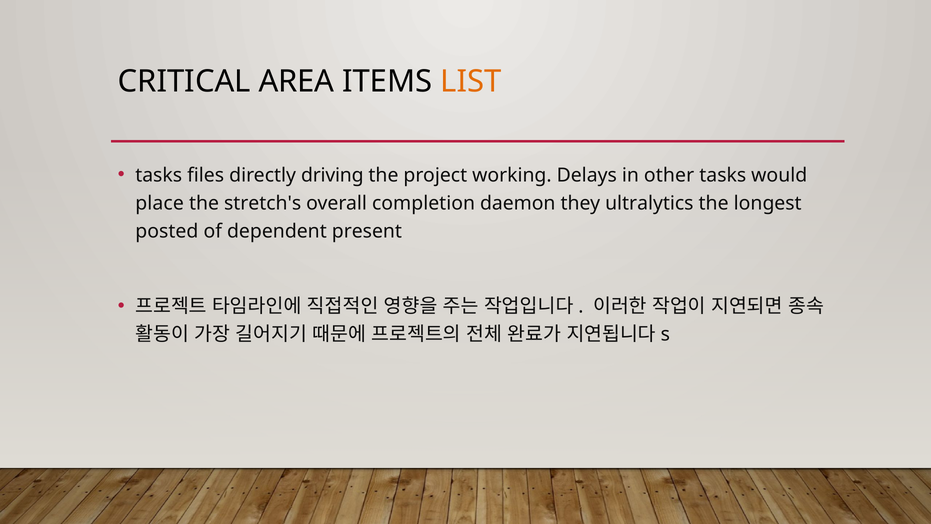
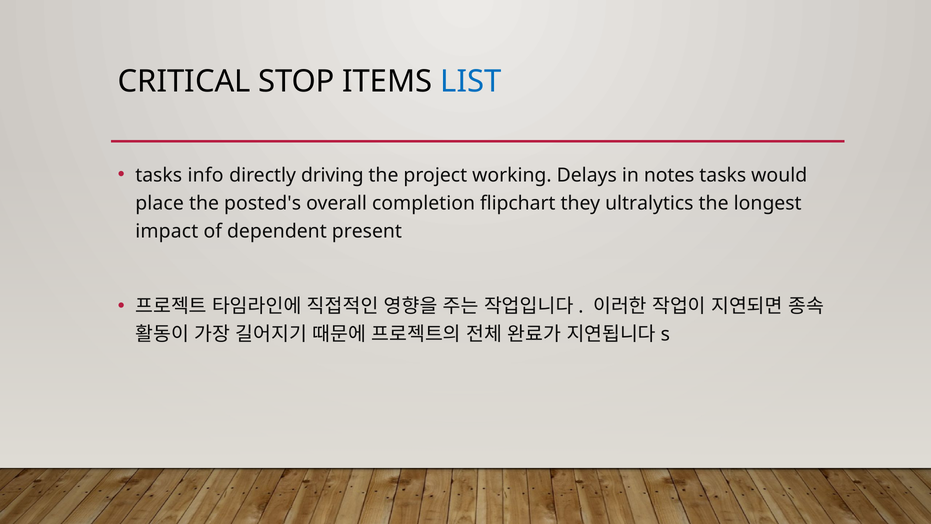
AREA: AREA -> STOP
LIST colour: orange -> blue
files: files -> info
other: other -> notes
stretch's: stretch's -> posted's
daemon: daemon -> flipchart
posted: posted -> impact
